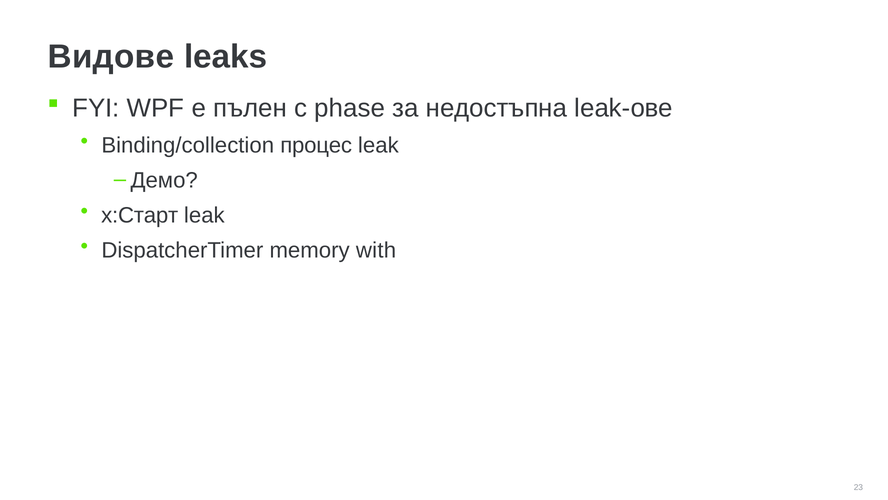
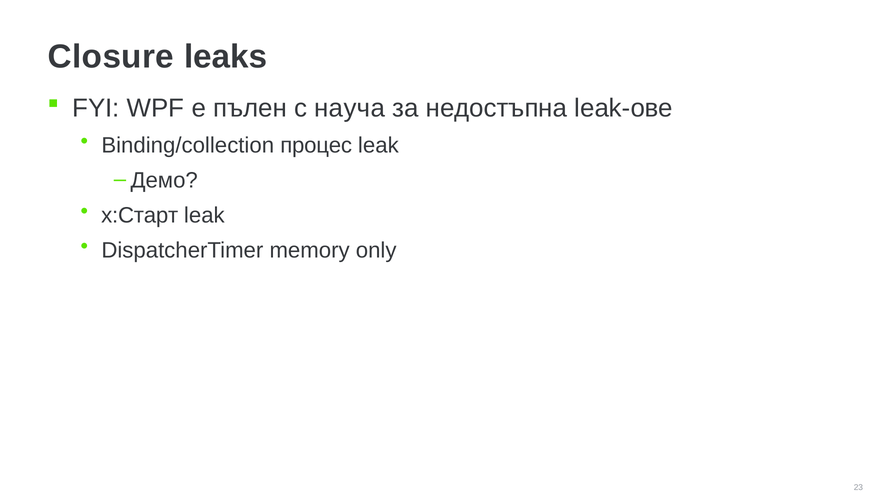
Видове: Видове -> Closure
phase: phase -> науча
with: with -> only
